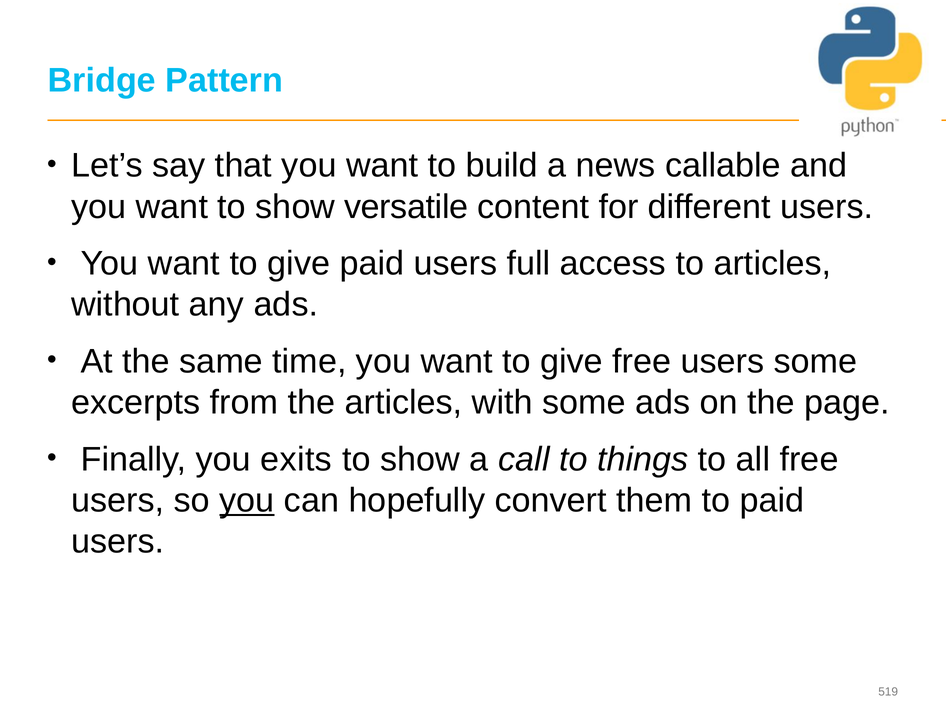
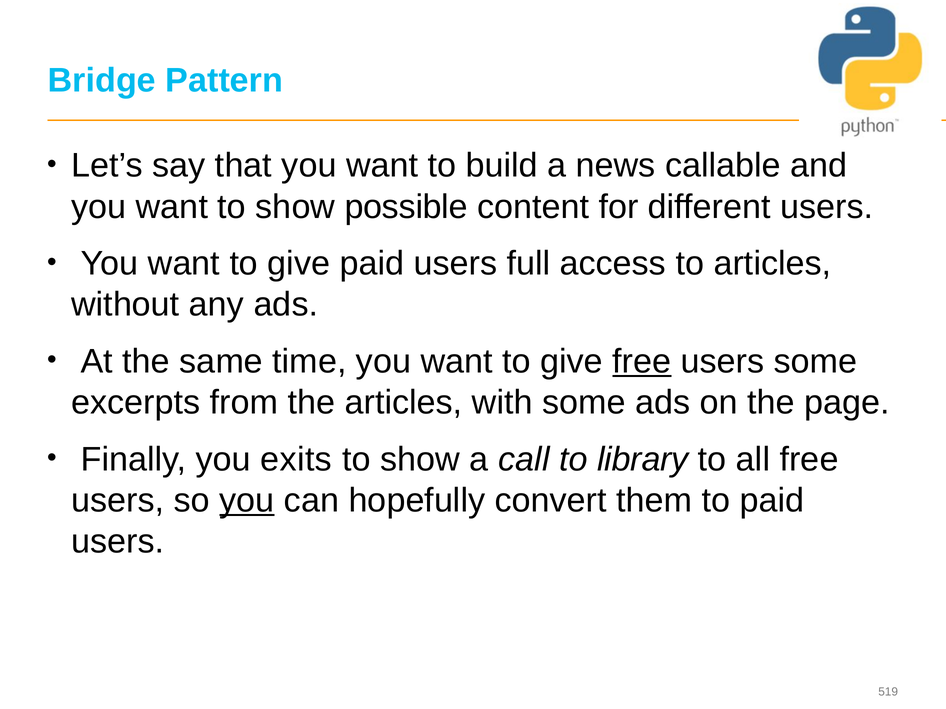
versatile: versatile -> possible
free at (642, 362) underline: none -> present
things: things -> library
